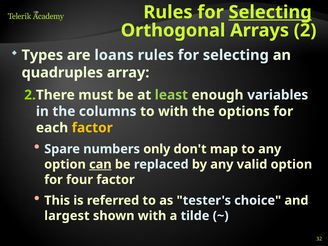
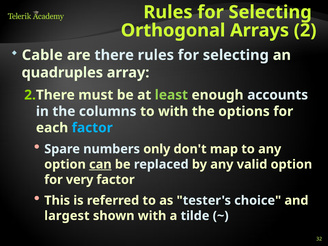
Selecting at (270, 12) underline: present -> none
Types: Types -> Cable
loans: loans -> there
variables: variables -> accounts
factor at (92, 128) colour: yellow -> light blue
four: four -> very
